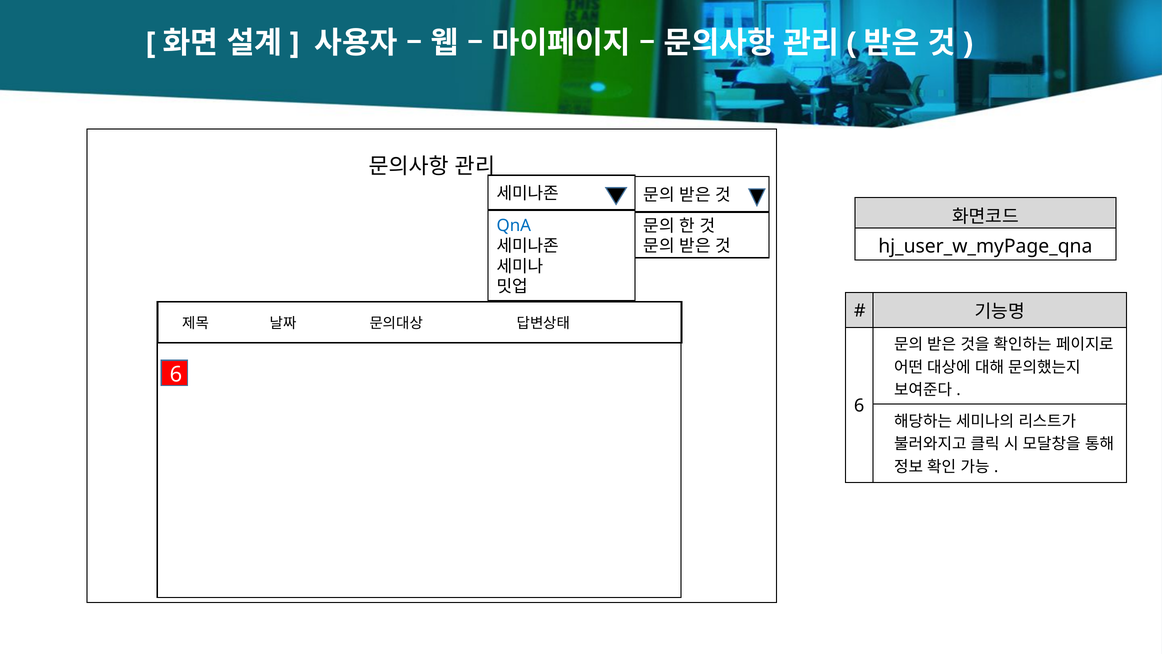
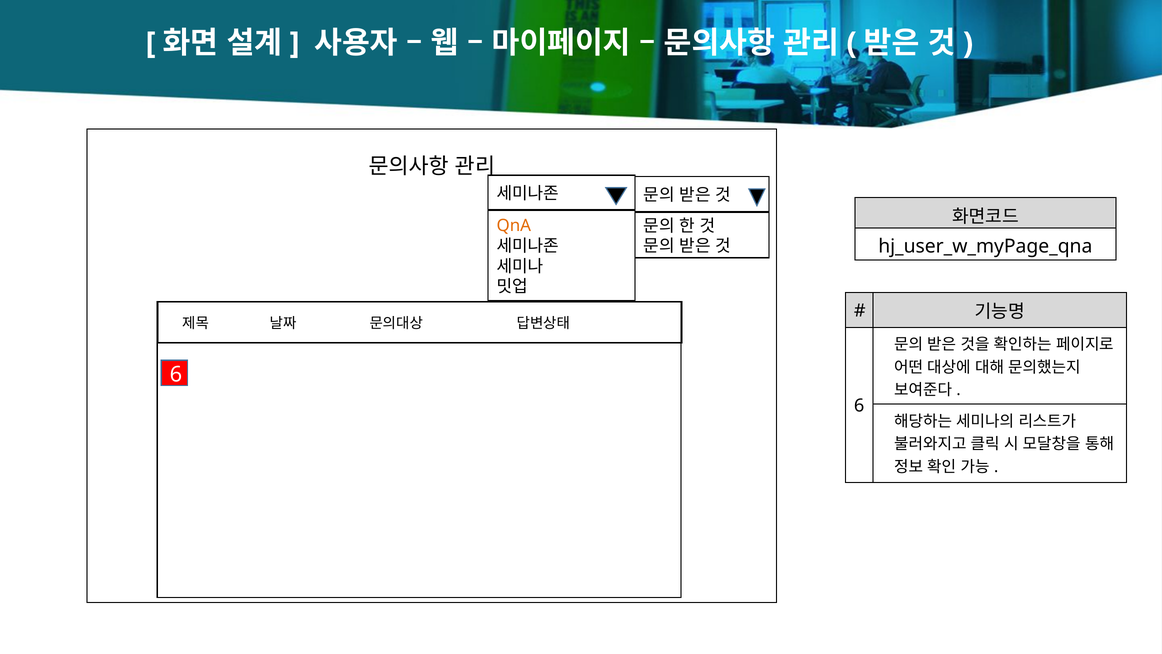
QnA colour: blue -> orange
